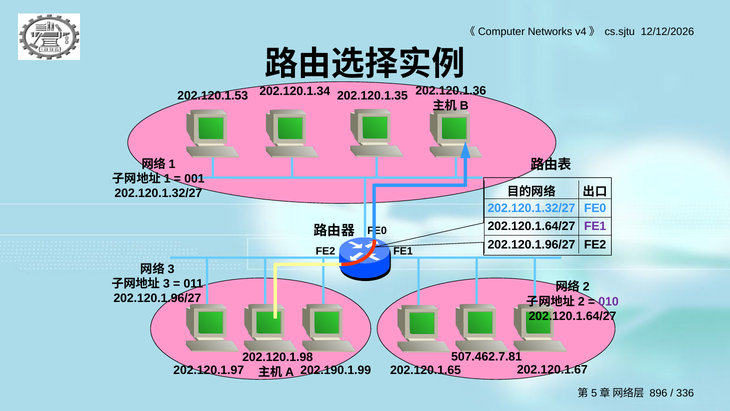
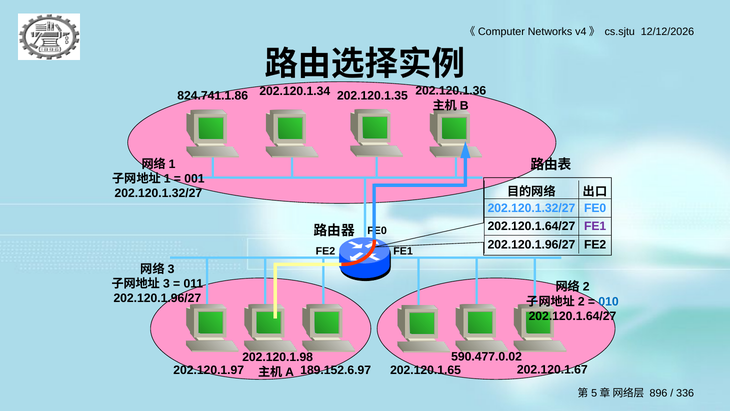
202.120.1.53: 202.120.1.53 -> 824.741.1.86
010 colour: purple -> blue
507.462.7.81: 507.462.7.81 -> 590.477.0.02
202.190.1.99: 202.190.1.99 -> 189.152.6.97
